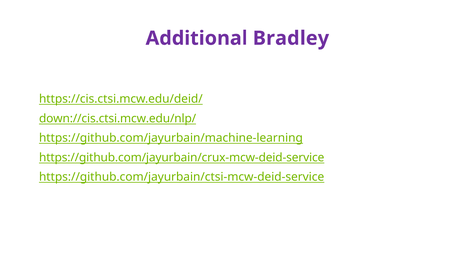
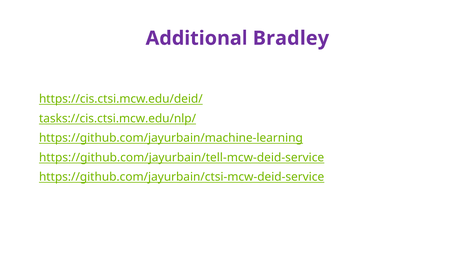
down://cis.ctsi.mcw.edu/nlp/: down://cis.ctsi.mcw.edu/nlp/ -> tasks://cis.ctsi.mcw.edu/nlp/
https://github.com/jayurbain/crux-mcw-deid-service: https://github.com/jayurbain/crux-mcw-deid-service -> https://github.com/jayurbain/tell-mcw-deid-service
